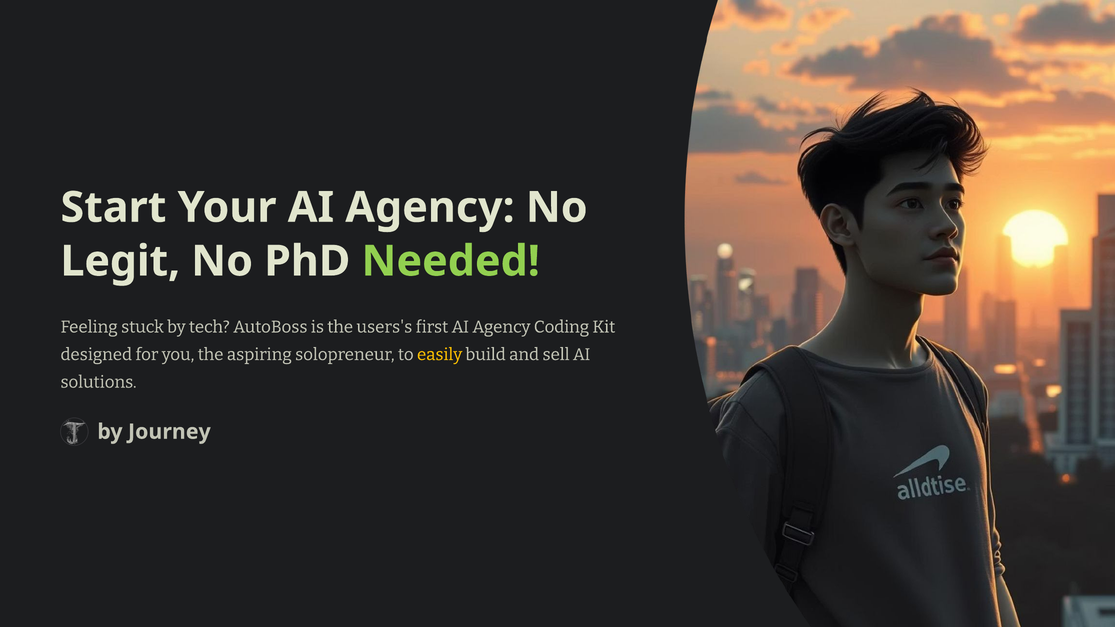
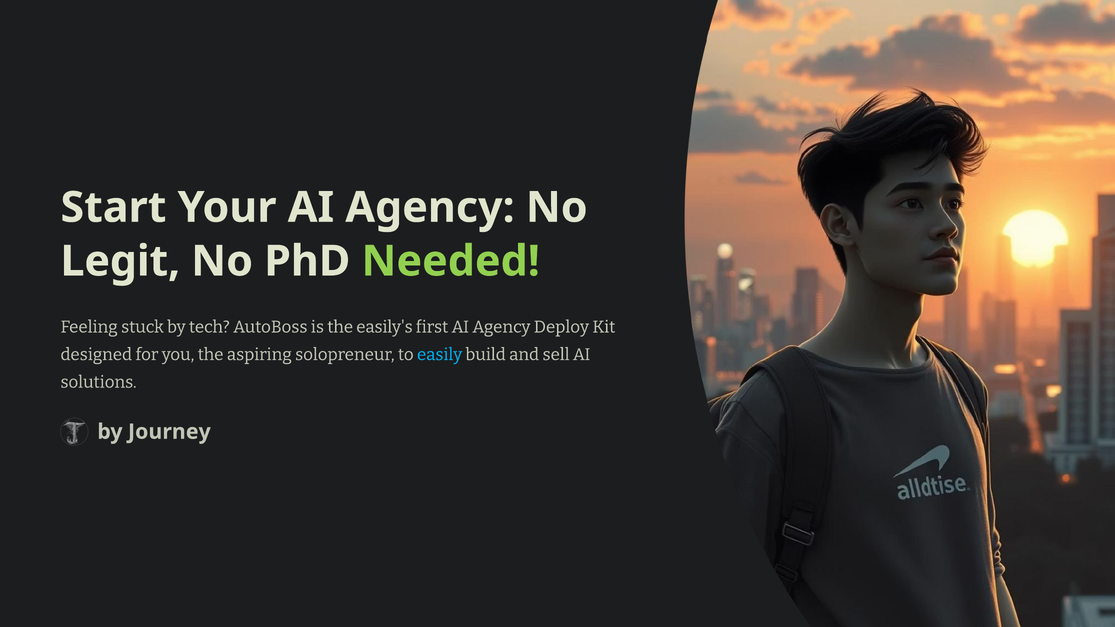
users's: users's -> easily's
Coding: Coding -> Deploy
easily colour: yellow -> light blue
